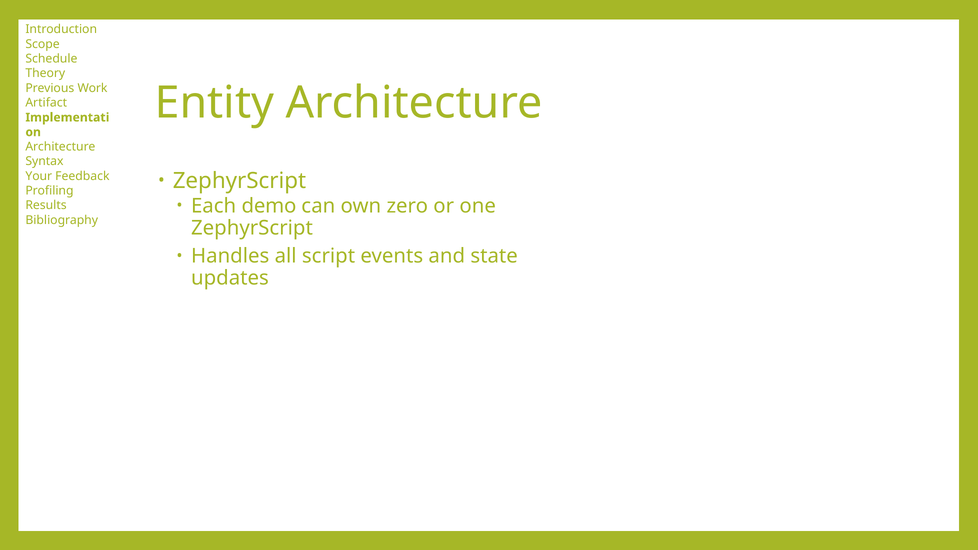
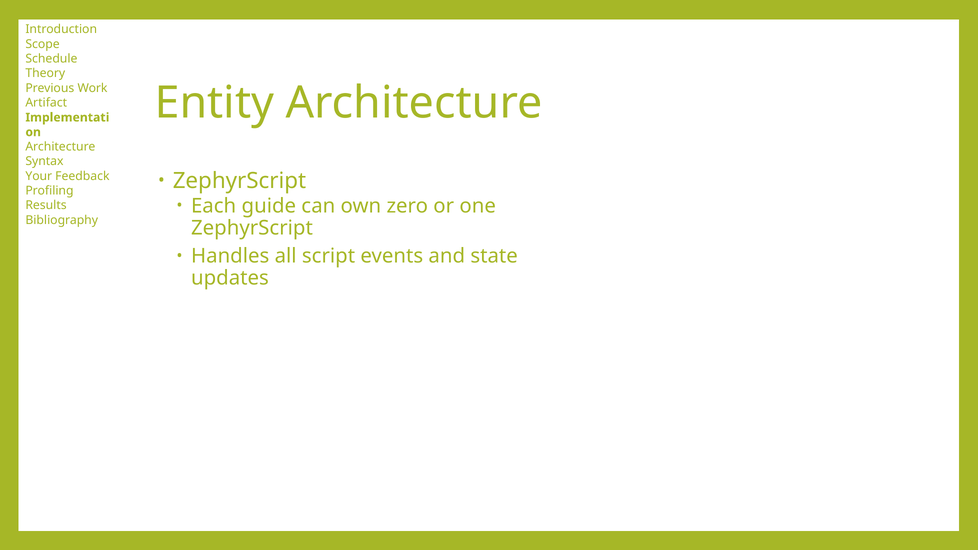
demo: demo -> guide
